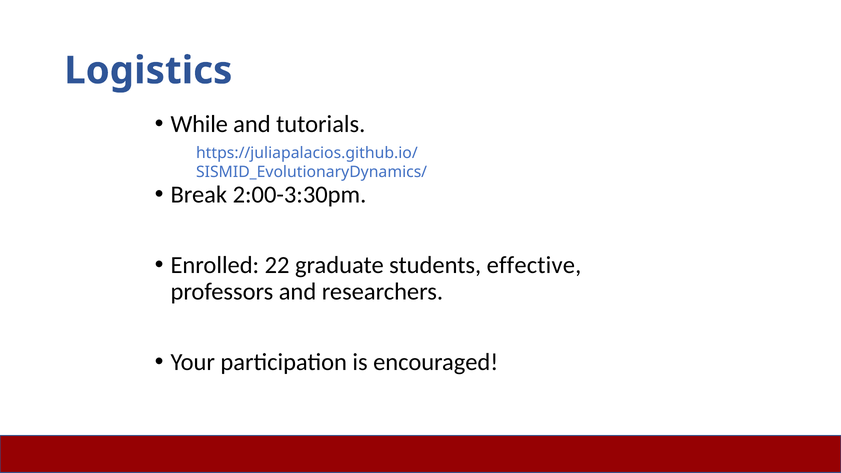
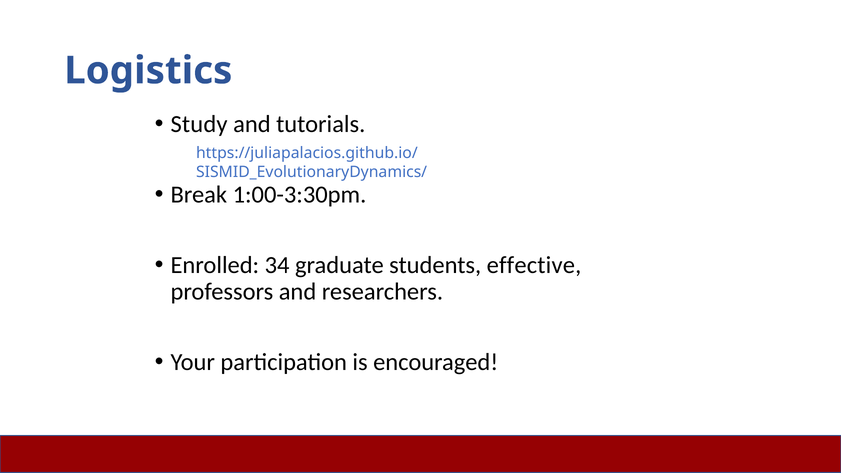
While: While -> Study
2:00-3:30pm: 2:00-3:30pm -> 1:00-3:30pm
22: 22 -> 34
